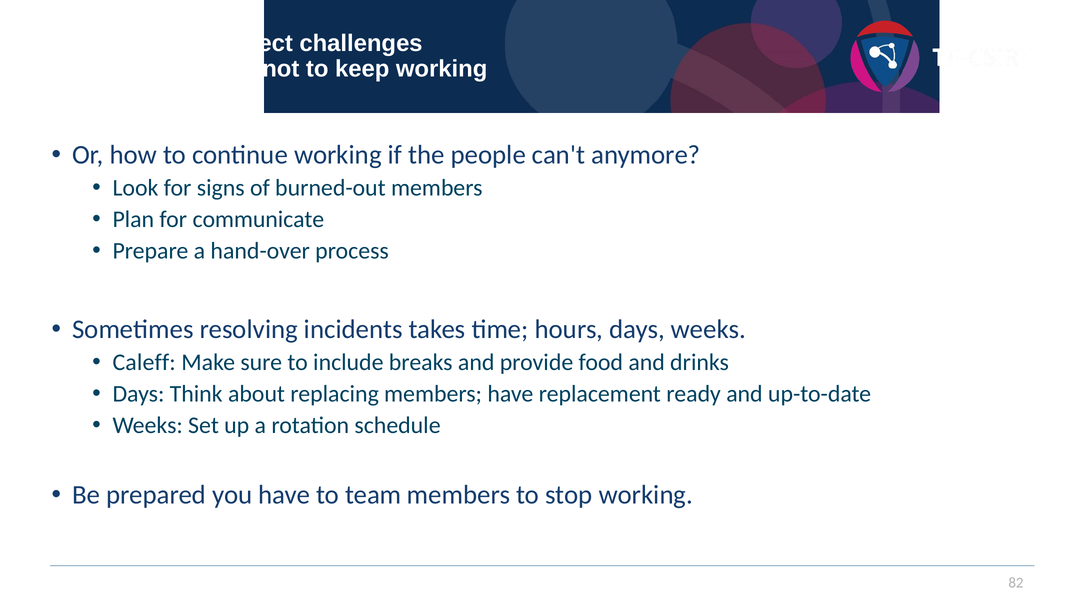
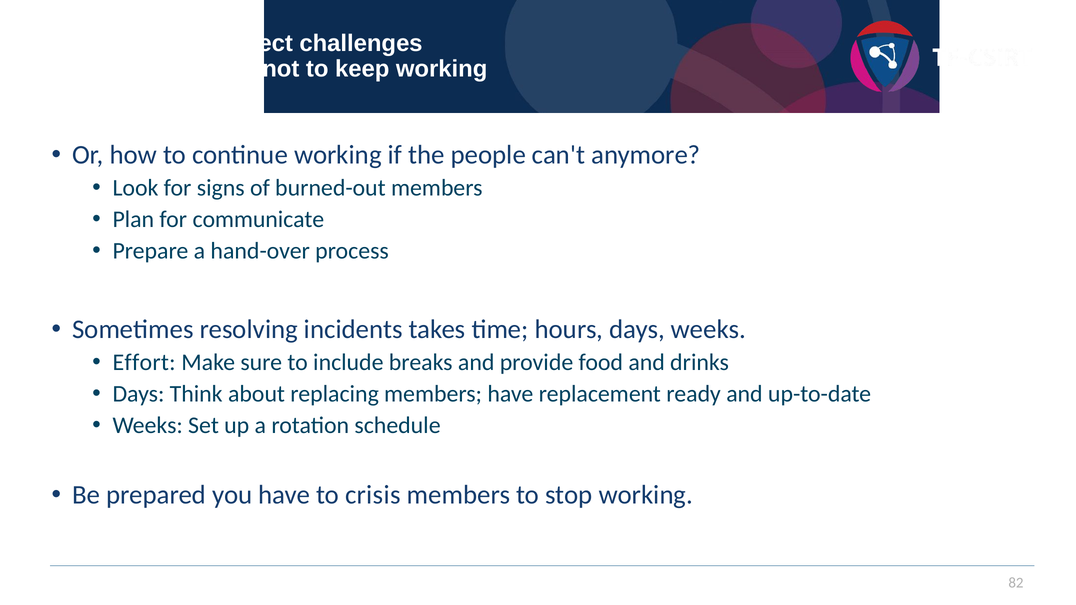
Caleff: Caleff -> Effort
team: team -> crisis
